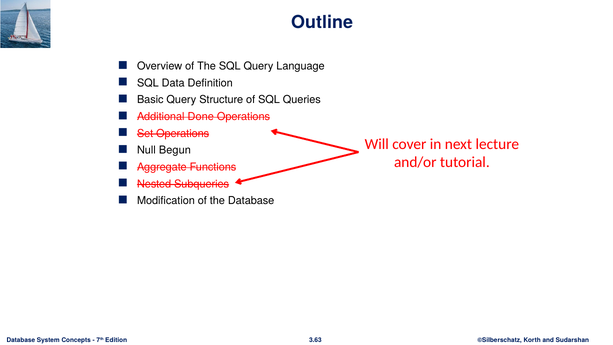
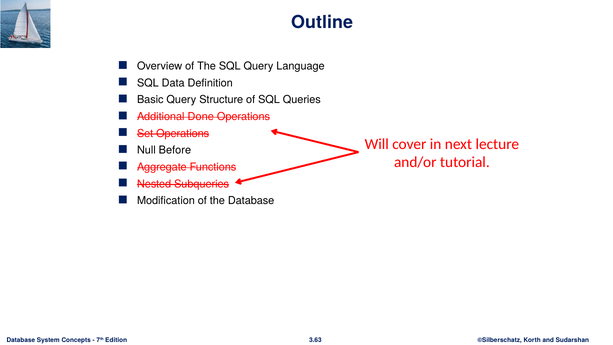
Begun: Begun -> Before
